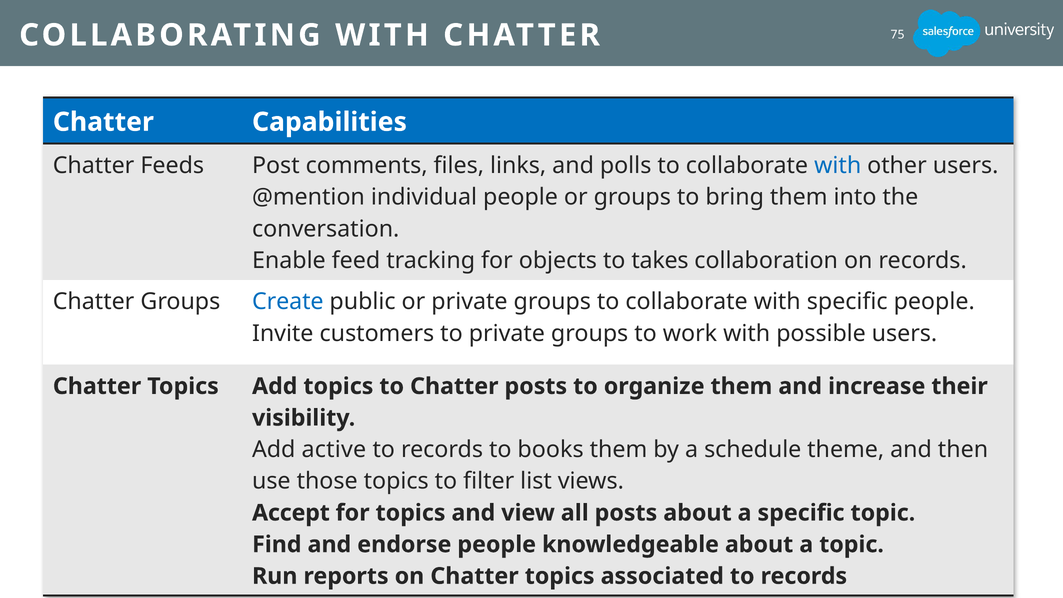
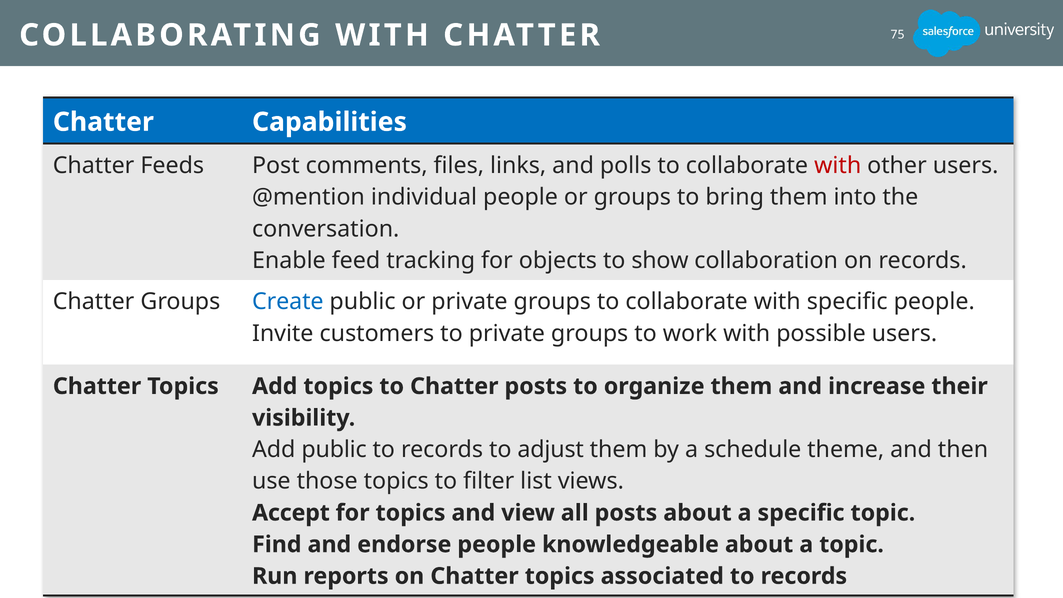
with at (838, 166) colour: blue -> red
takes: takes -> show
Add active: active -> public
books: books -> adjust
